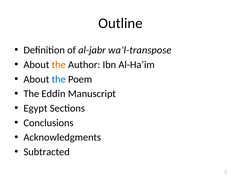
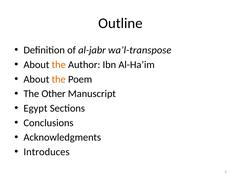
the at (59, 80) colour: blue -> orange
Eddin: Eddin -> Other
Subtracted: Subtracted -> Introduces
